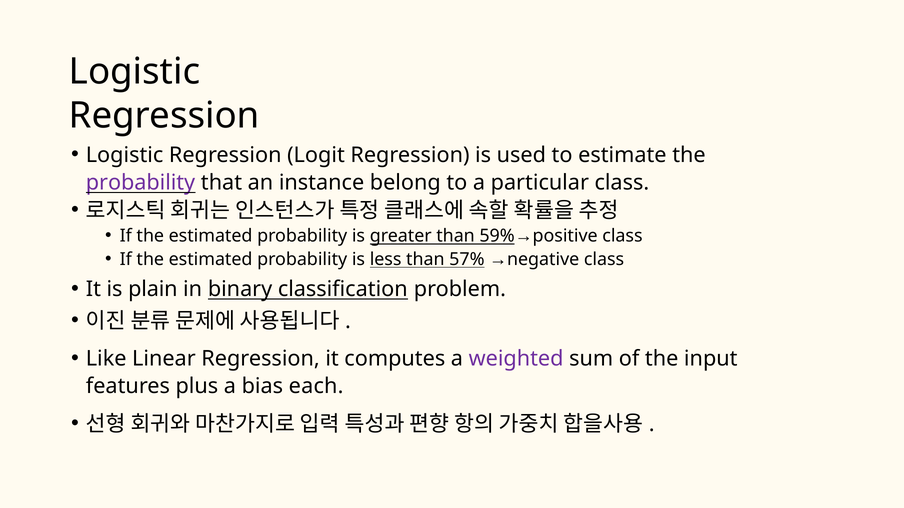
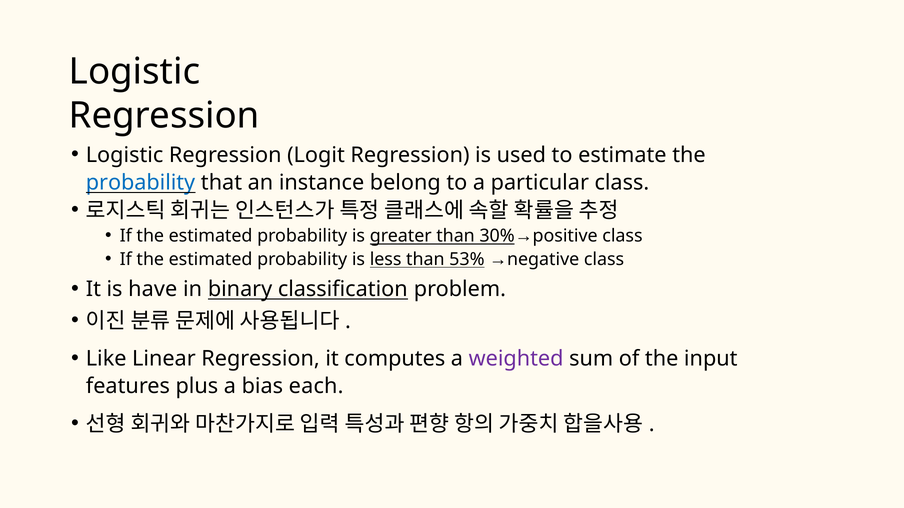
probability at (141, 183) colour: purple -> blue
59%: 59% -> 30%
57%: 57% -> 53%
plain: plain -> have
